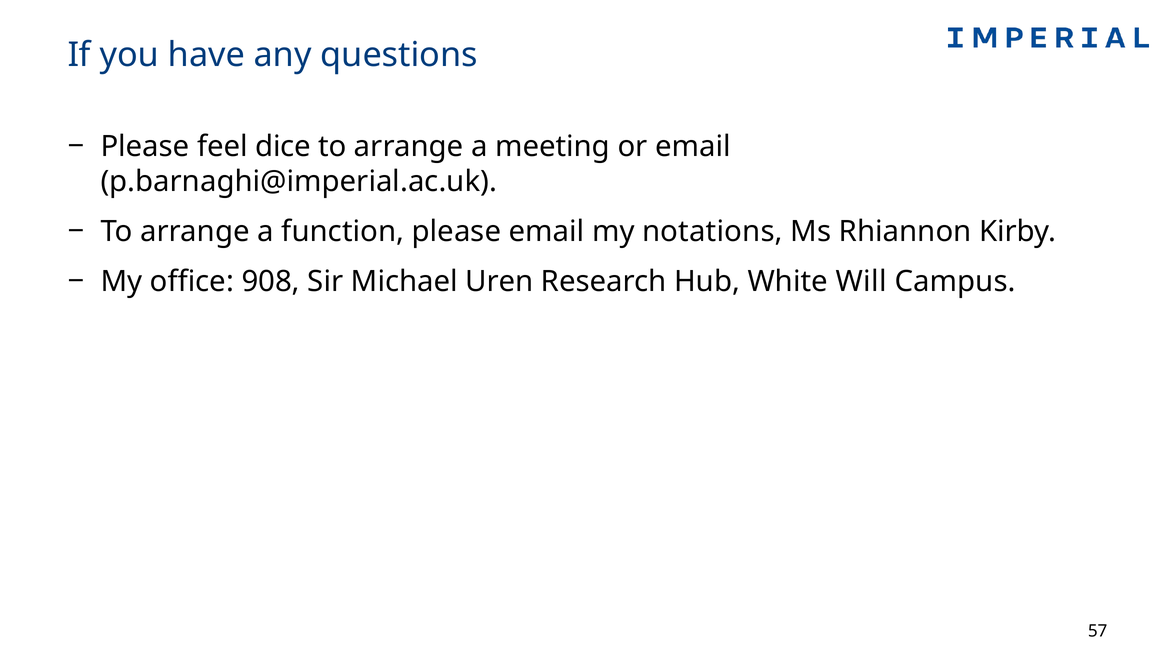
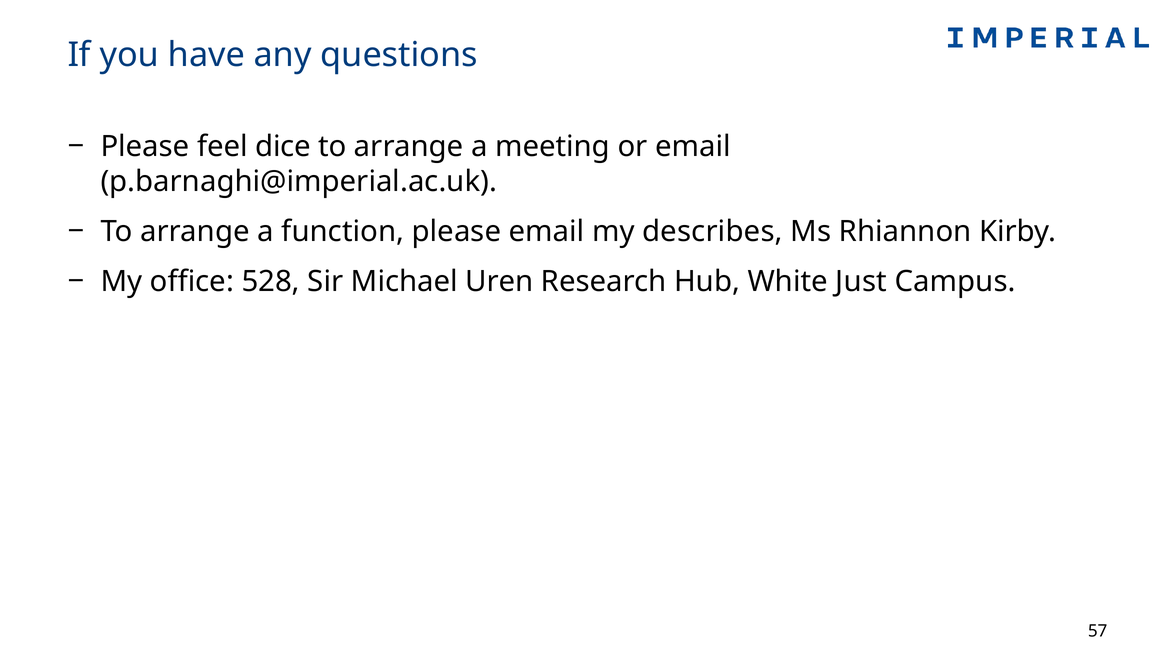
notations: notations -> describes
908: 908 -> 528
Will: Will -> Just
